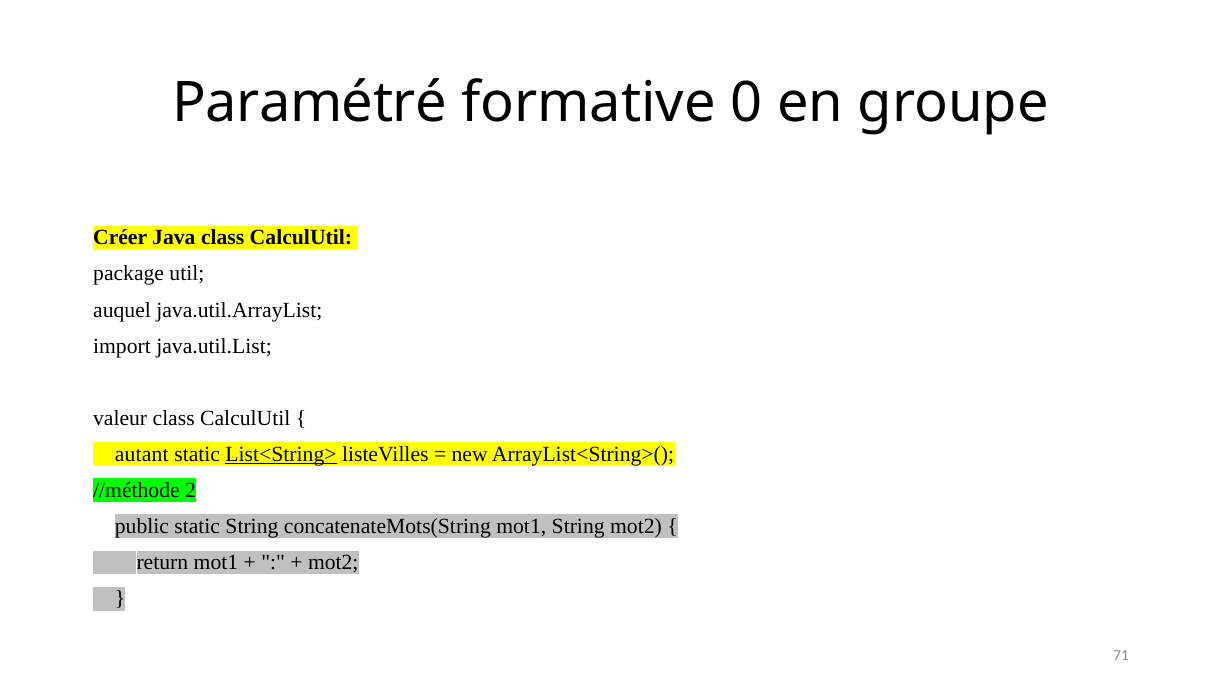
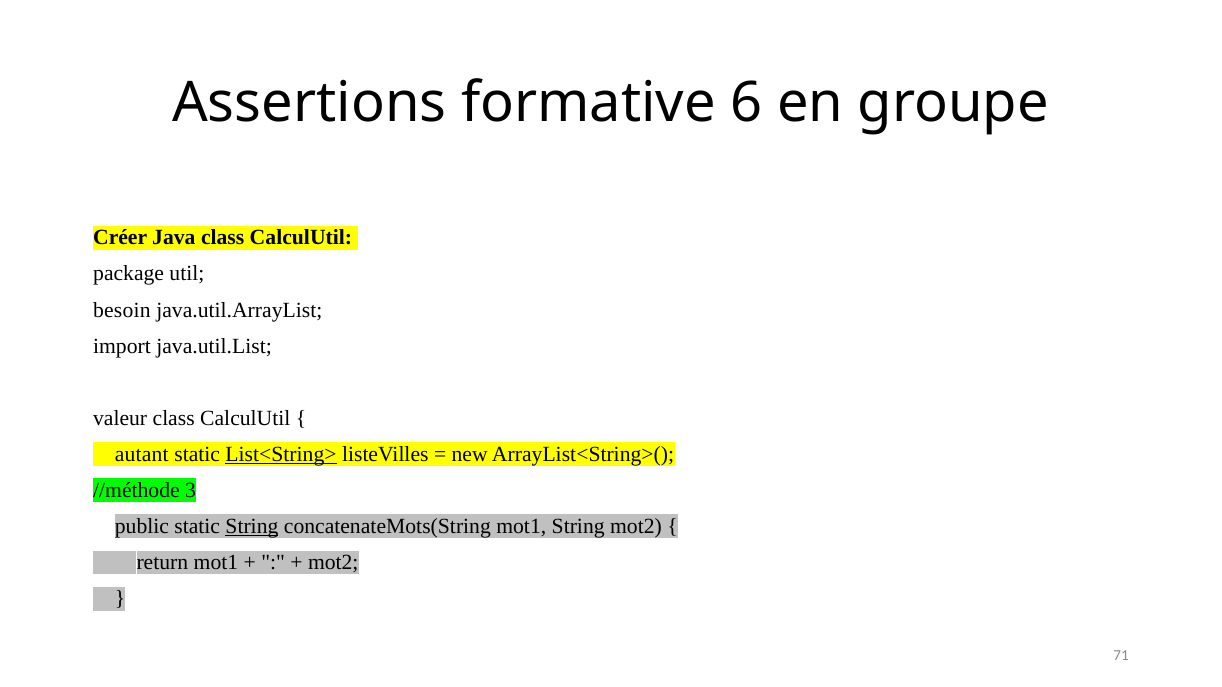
Paramétré: Paramétré -> Assertions
0: 0 -> 6
auquel: auquel -> besoin
2: 2 -> 3
String at (252, 527) underline: none -> present
